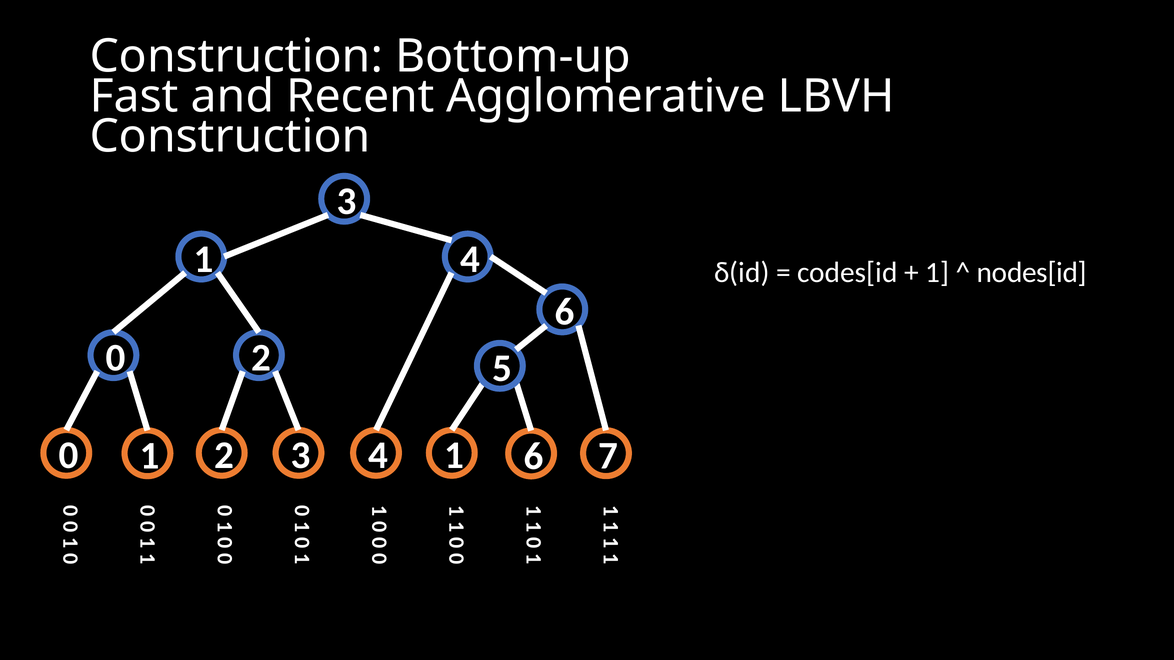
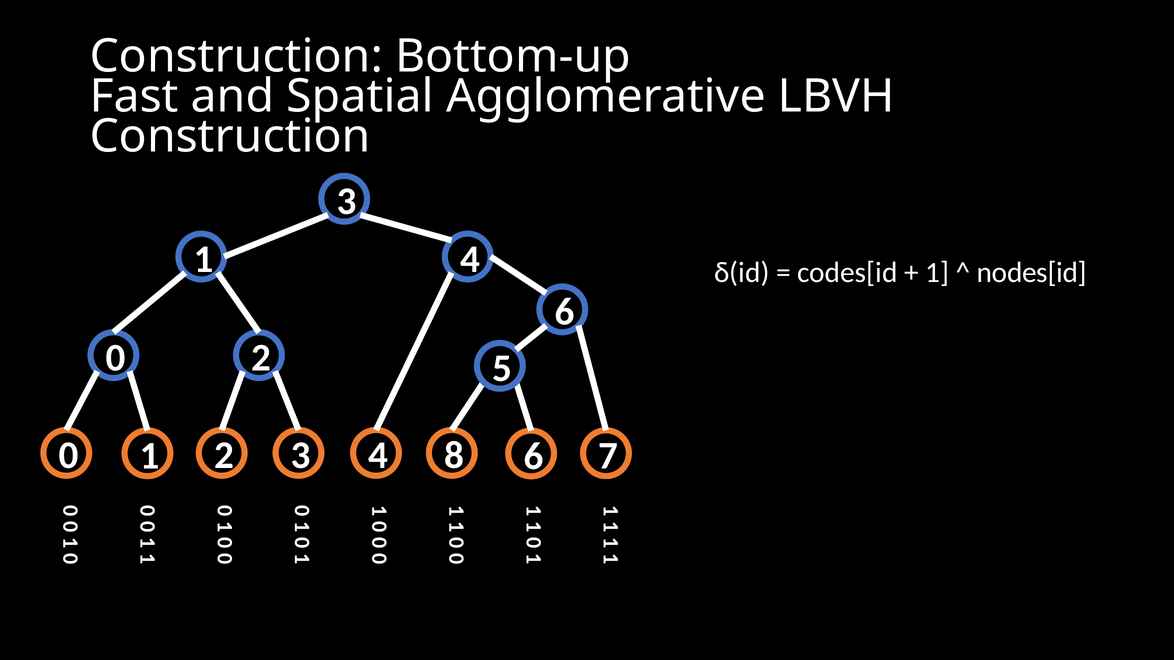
Recent: Recent -> Spatial
4 1: 1 -> 8
